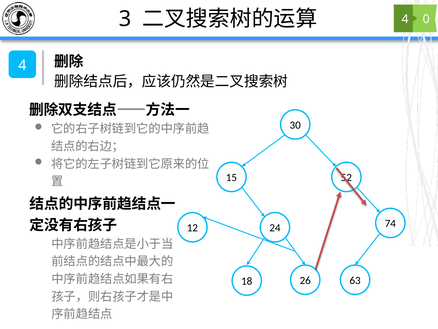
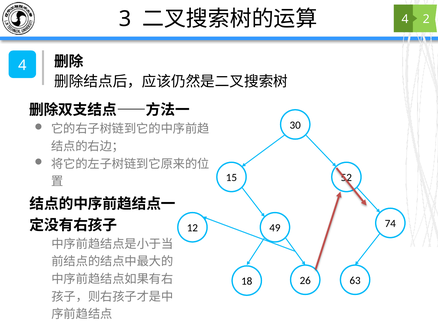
0: 0 -> 2
24: 24 -> 49
